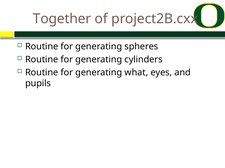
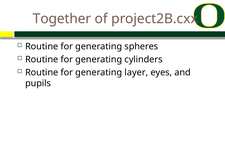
what: what -> layer
